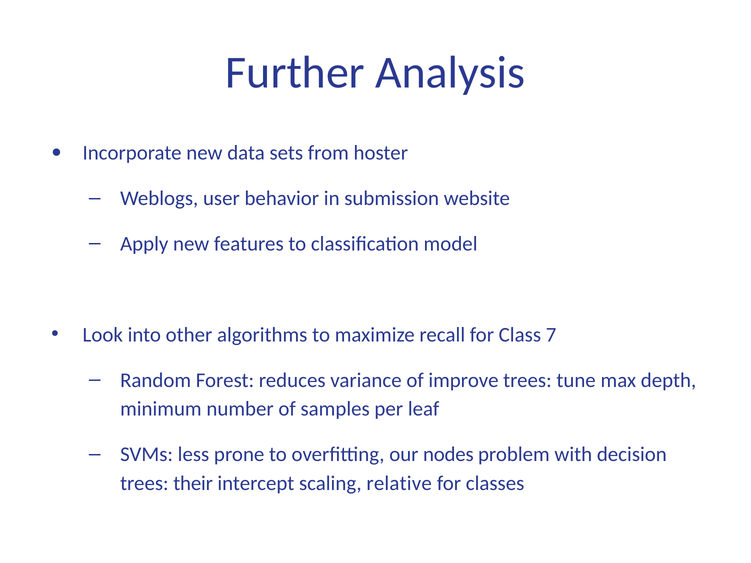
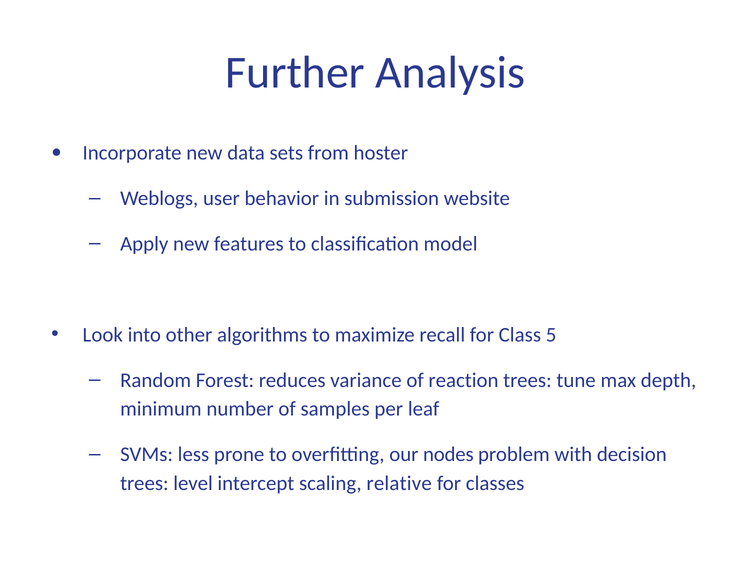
7: 7 -> 5
improve: improve -> reaction
their: their -> level
